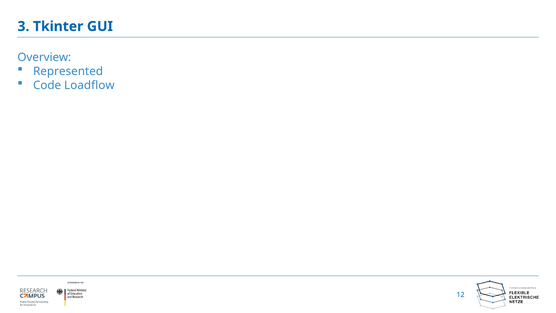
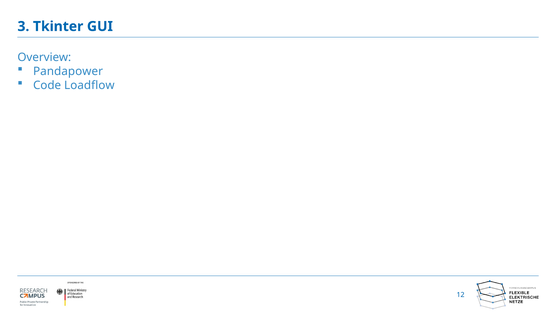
Represented: Represented -> Pandapower
